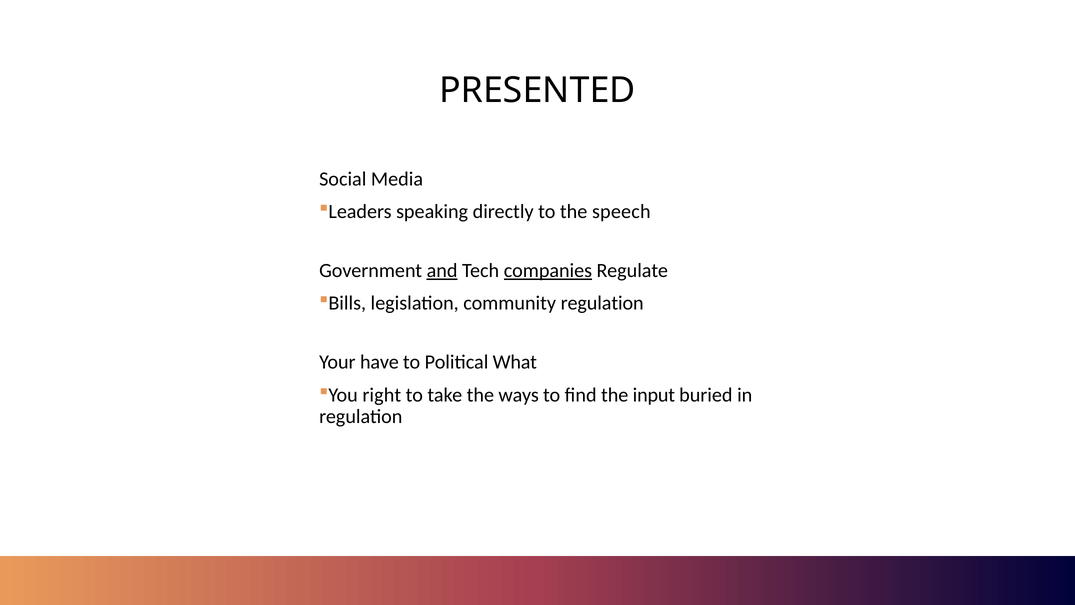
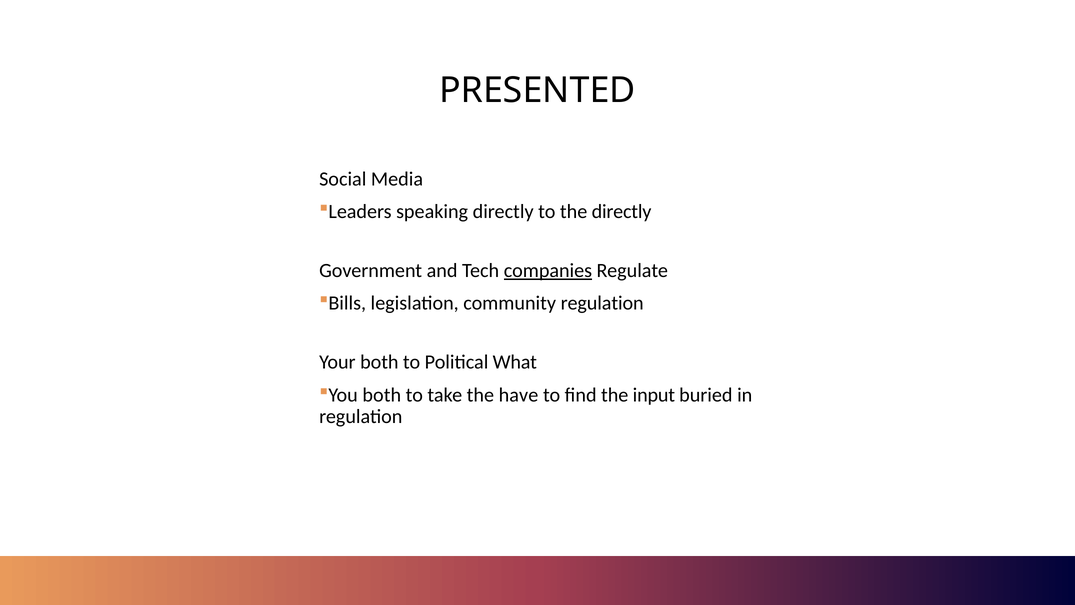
the speech: speech -> directly
and underline: present -> none
Your have: have -> both
right at (382, 395): right -> both
ways: ways -> have
